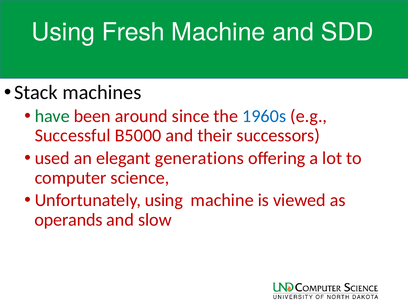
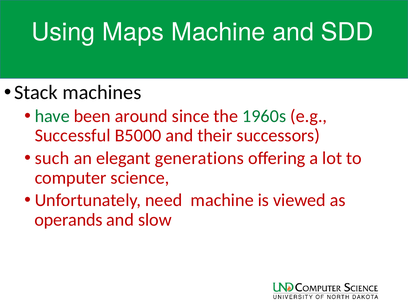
Fresh: Fresh -> Maps
1960s colour: blue -> green
used: used -> such
Unfortunately using: using -> need
